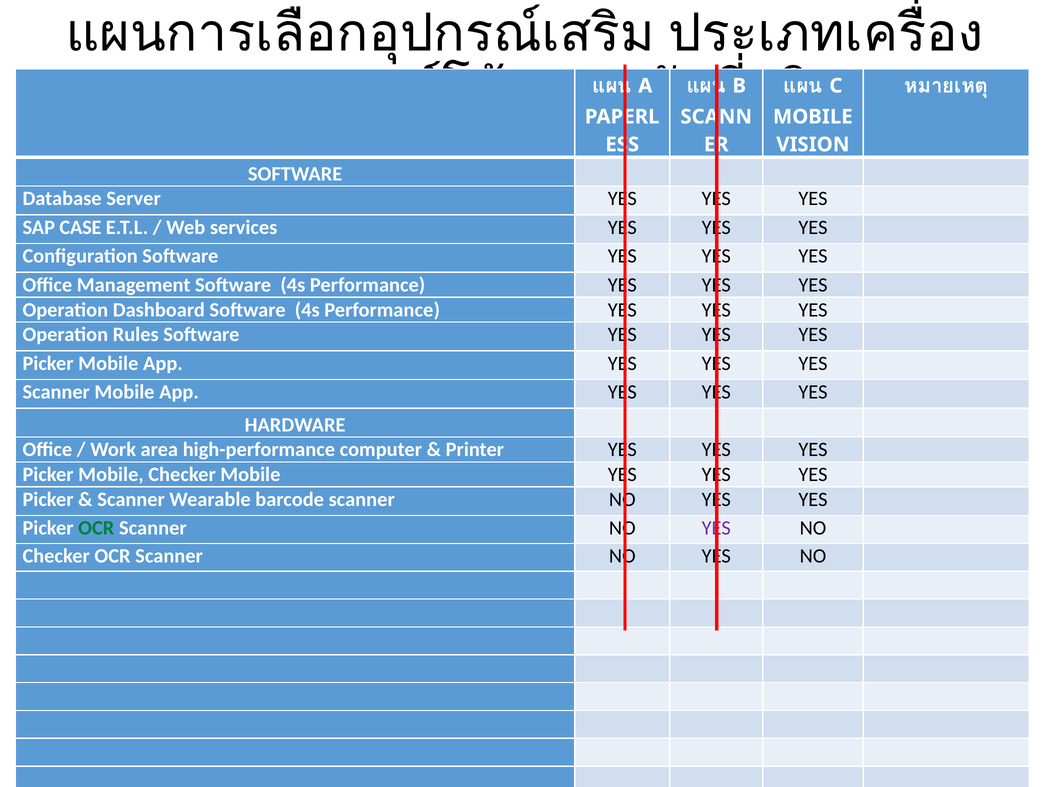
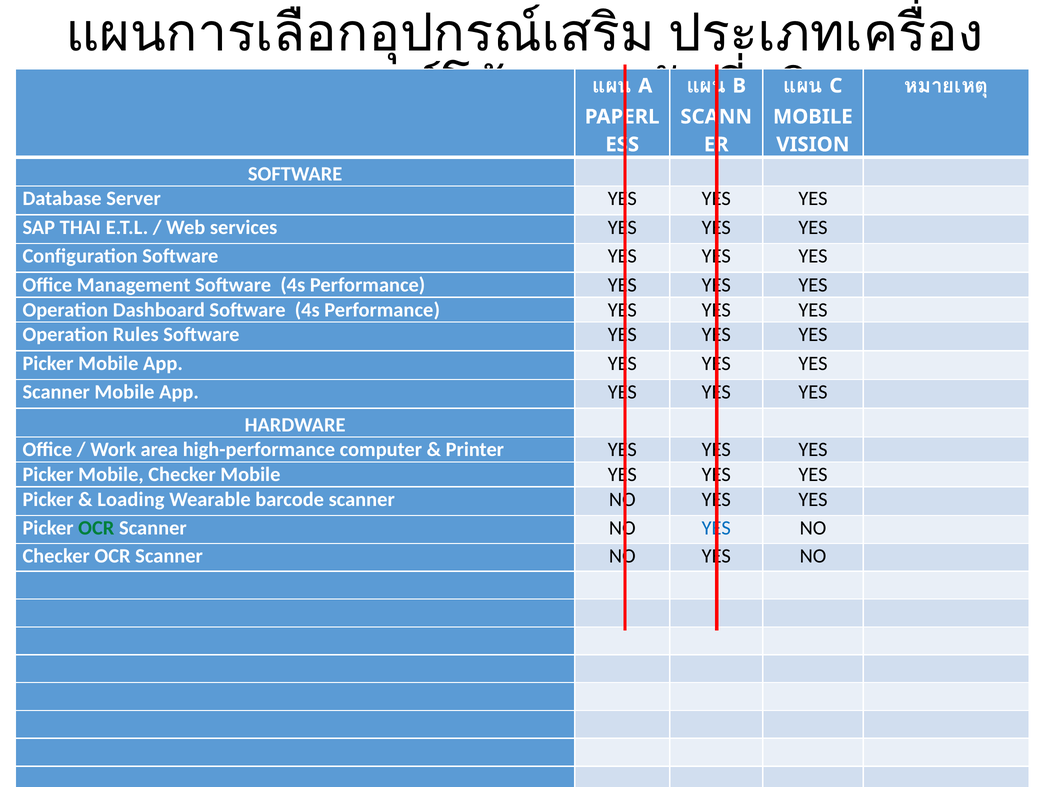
CASE: CASE -> THAI
Scanner at (131, 499): Scanner -> Loading
YES at (716, 528) colour: purple -> blue
